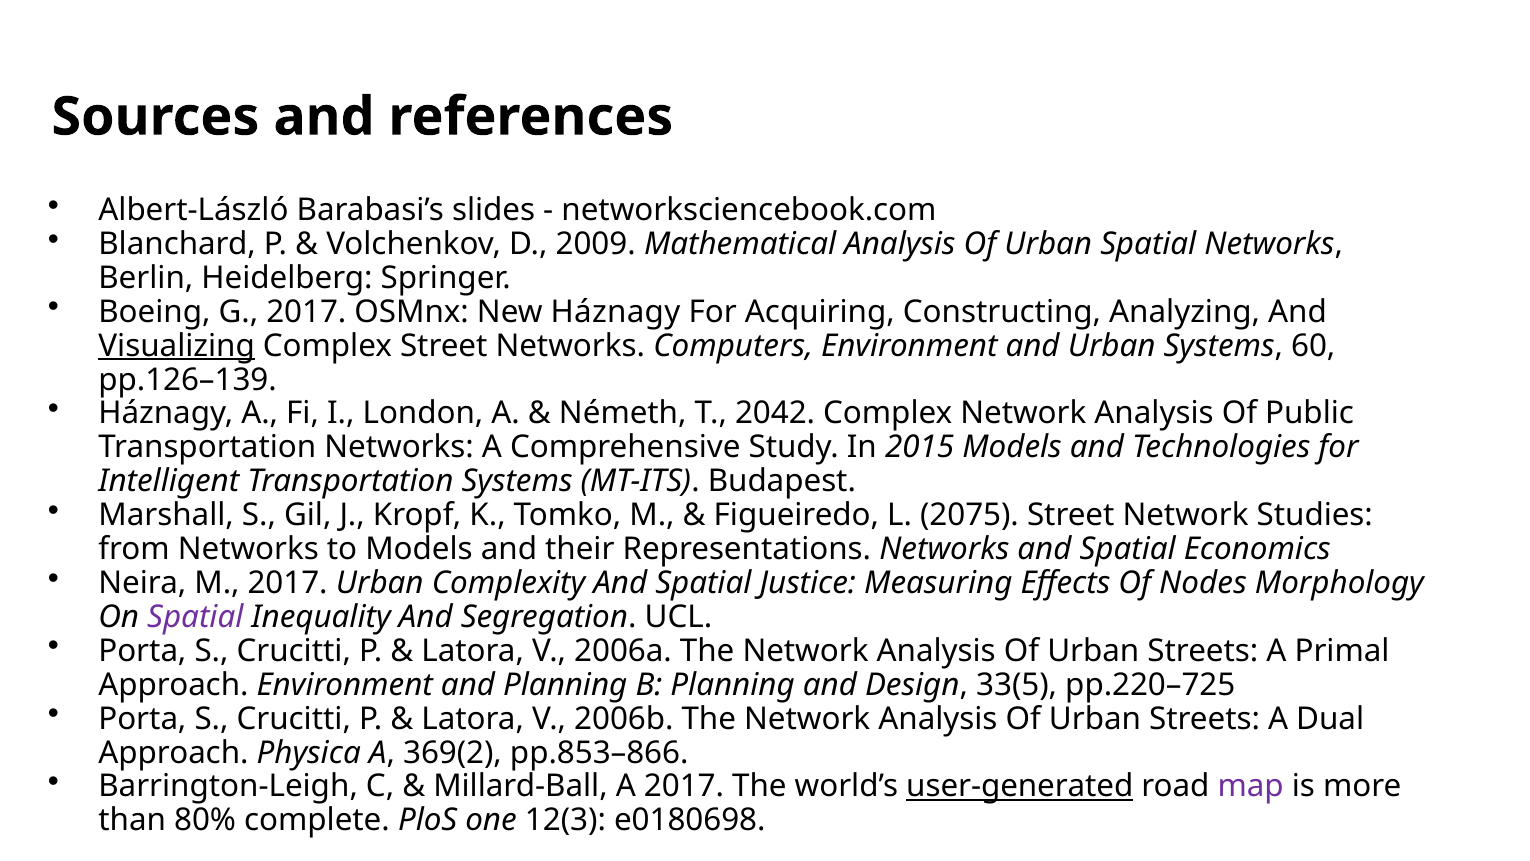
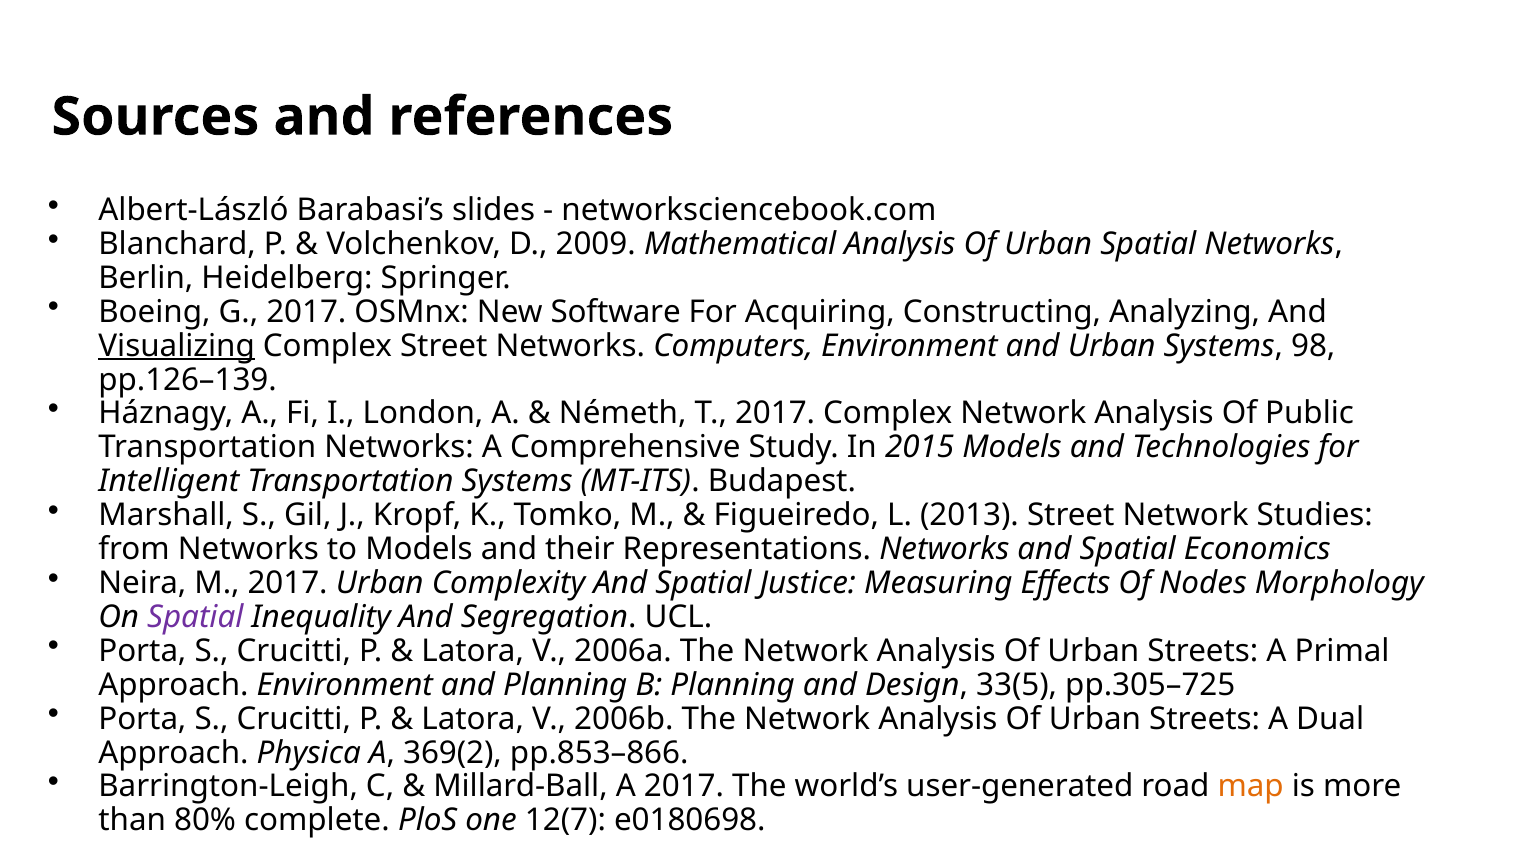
New Háznagy: Háznagy -> Software
60: 60 -> 98
T 2042: 2042 -> 2017
2075: 2075 -> 2013
pp.220–725: pp.220–725 -> pp.305–725
user-generated underline: present -> none
map colour: purple -> orange
12(3: 12(3 -> 12(7
